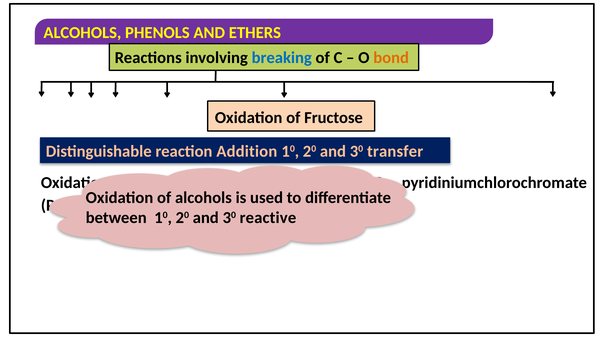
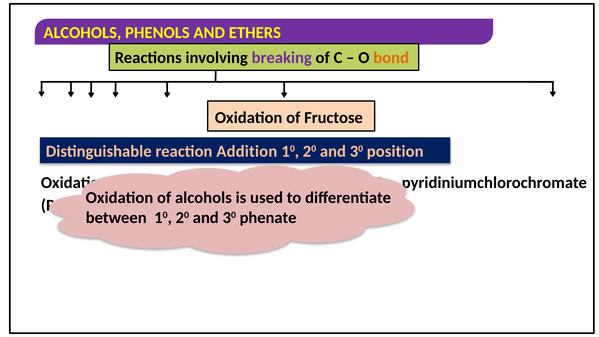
breaking colour: blue -> purple
transfer: transfer -> position
reactive: reactive -> phenate
